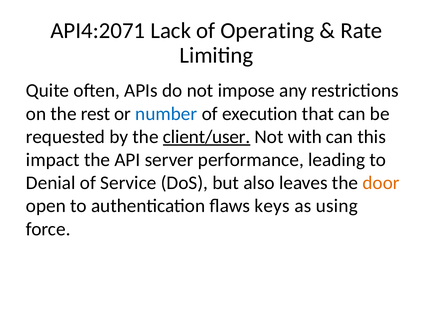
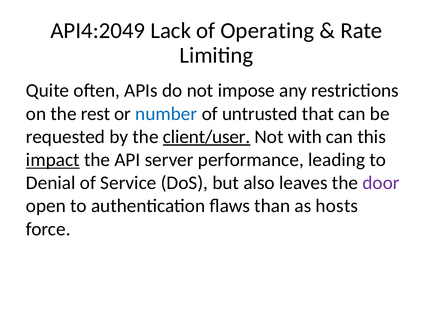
API4:2071: API4:2071 -> API4:2049
execution: execution -> untrusted
impact underline: none -> present
door colour: orange -> purple
keys: keys -> than
using: using -> hosts
